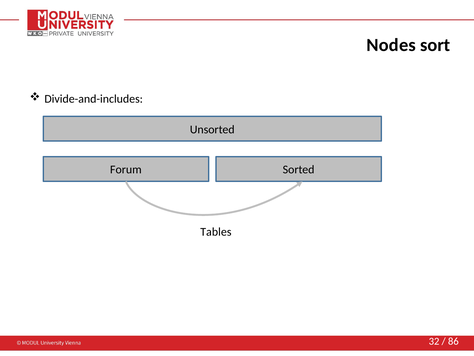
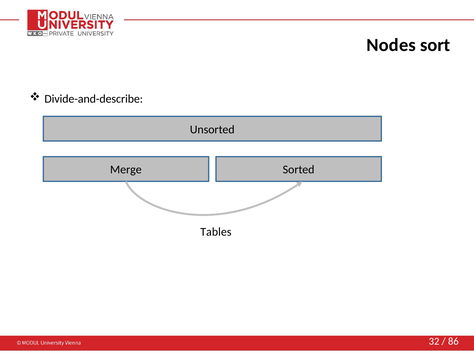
Divide-and-includes: Divide-and-includes -> Divide-and-describe
Forum: Forum -> Merge
